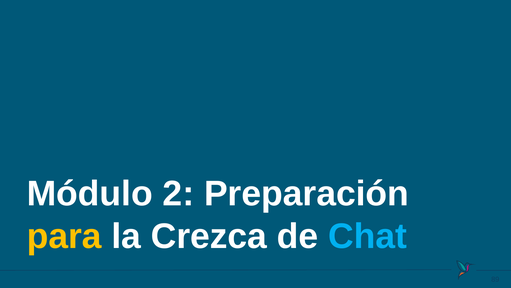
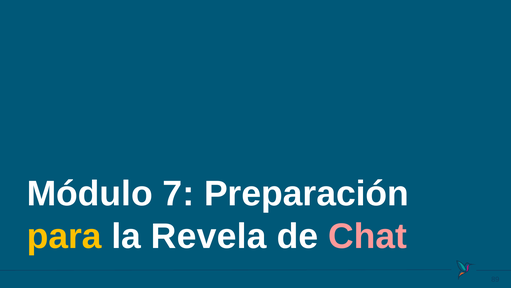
2: 2 -> 7
Crezca: Crezca -> Revela
Chat colour: light blue -> pink
